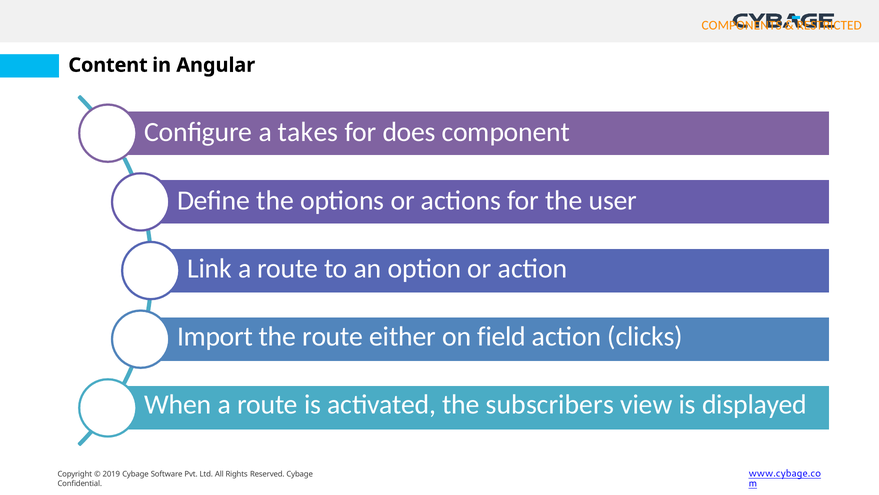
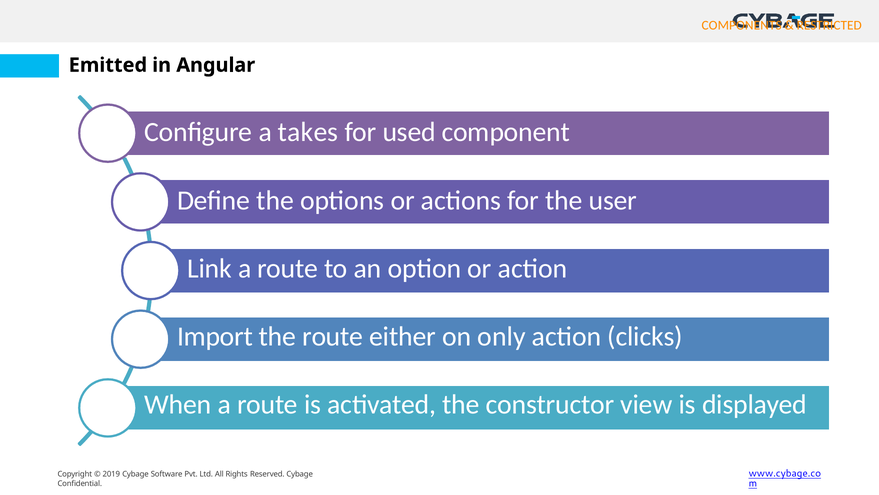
Content: Content -> Emitted
does: does -> used
field: field -> only
subscribers: subscribers -> constructor
